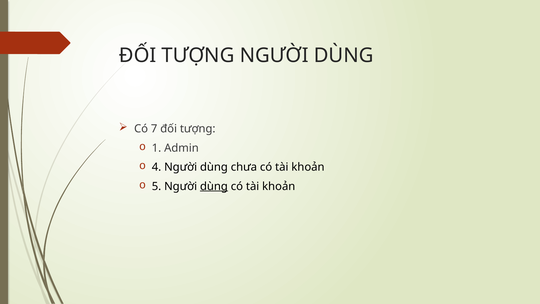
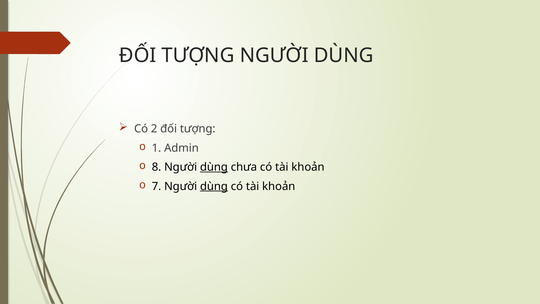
7: 7 -> 2
4: 4 -> 8
dùng at (214, 167) underline: none -> present
5: 5 -> 7
